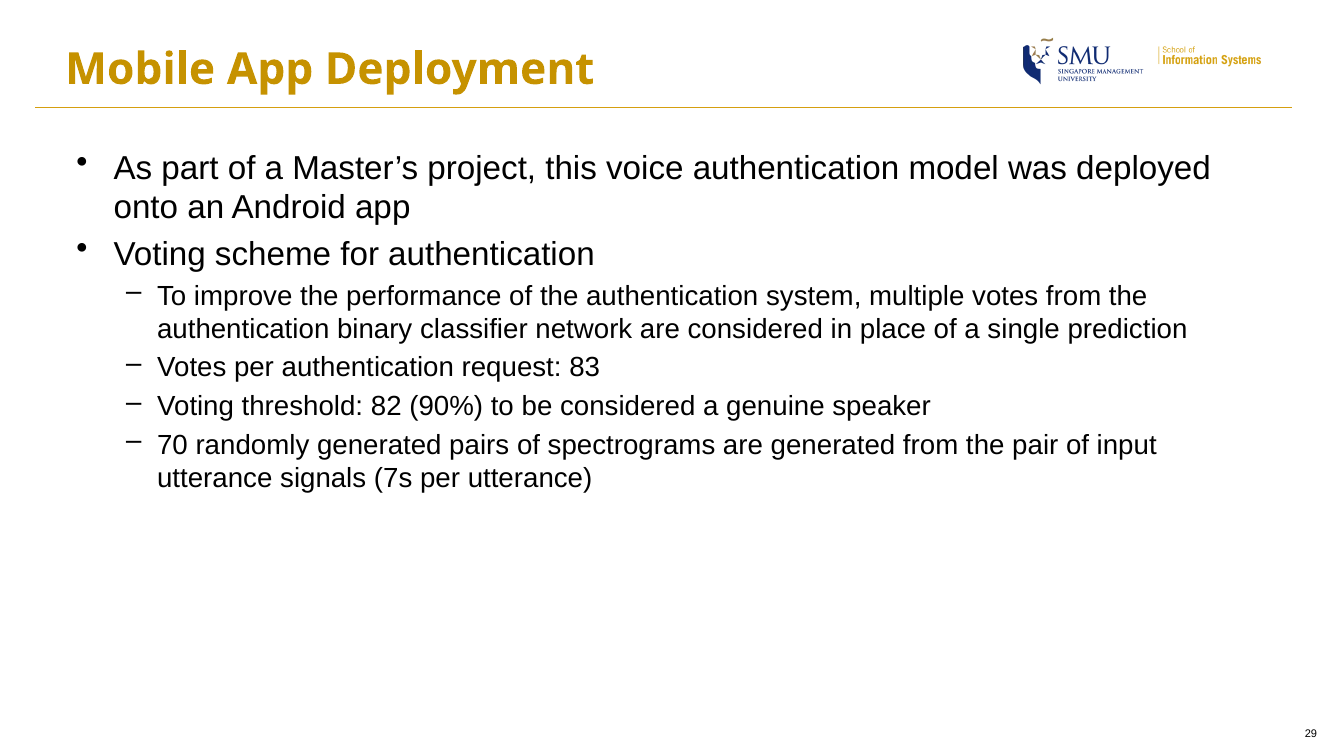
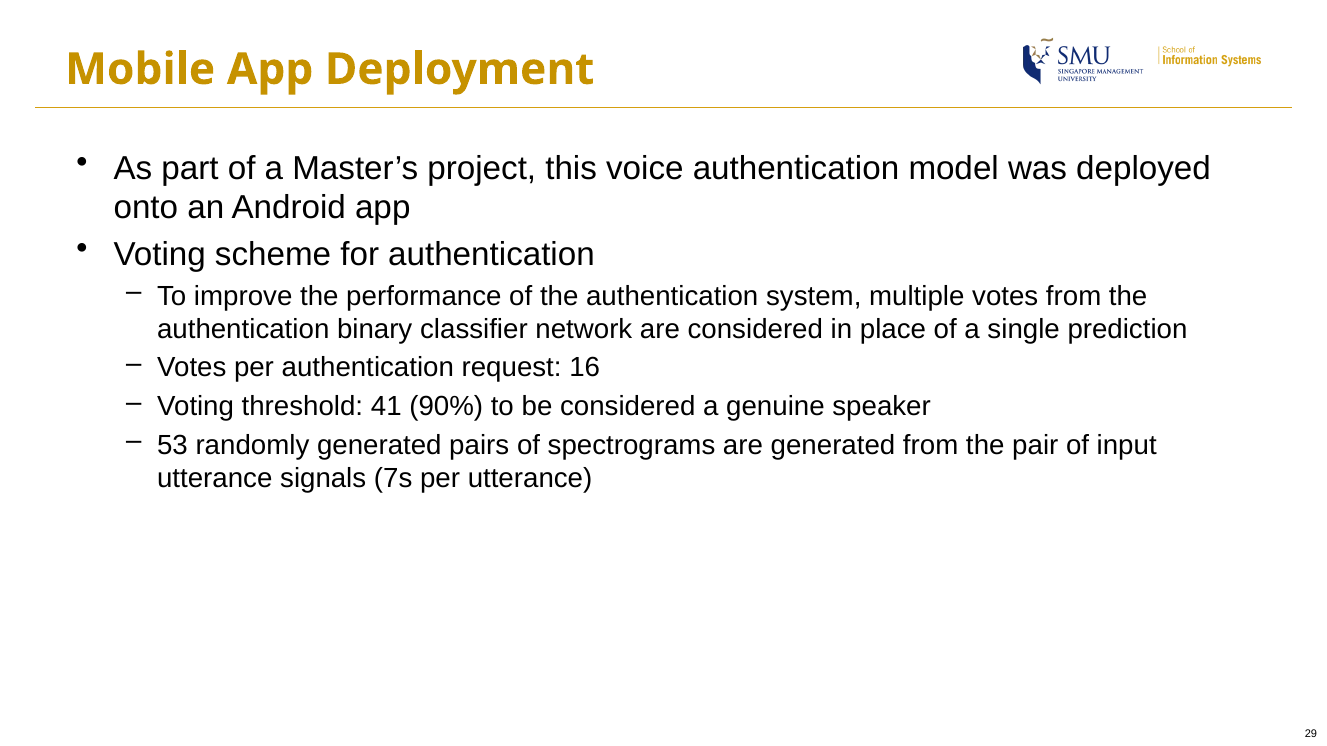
83: 83 -> 16
82: 82 -> 41
70: 70 -> 53
